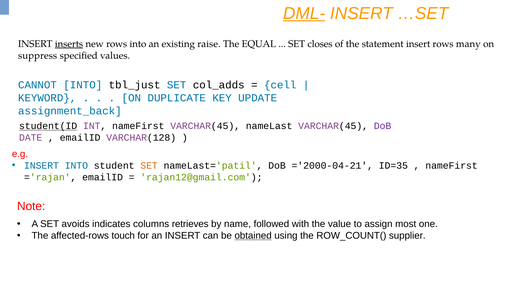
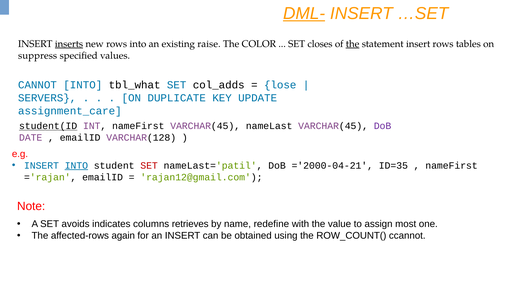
EQUAL: EQUAL -> COLOR
the at (353, 44) underline: none -> present
many: many -> tables
tbl_just: tbl_just -> tbl_what
cell: cell -> lose
KEYWORD: KEYWORD -> SERVERS
assignment_back: assignment_back -> assignment_care
INTO at (76, 166) underline: none -> present
SET at (149, 166) colour: orange -> red
followed: followed -> redefine
touch: touch -> again
obtained underline: present -> none
supplier: supplier -> ccannot
